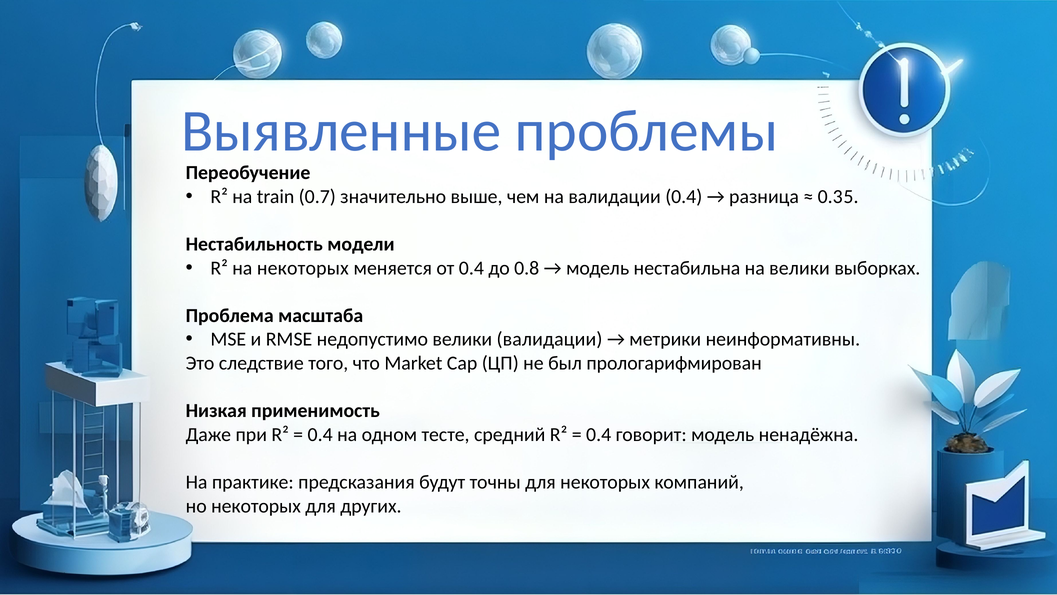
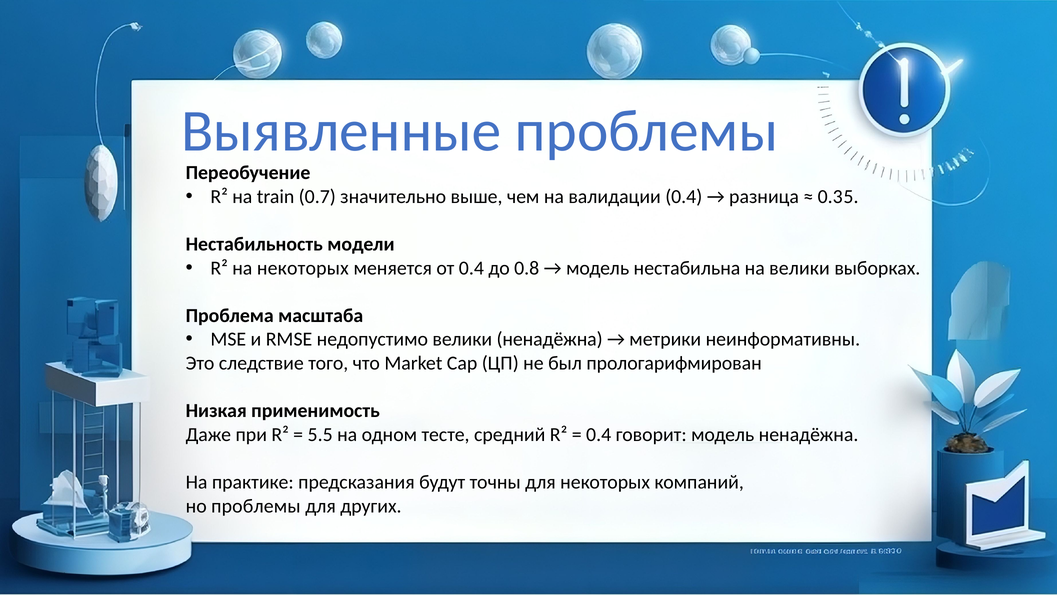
велики валидации: валидации -> ненадёжна
0.4 at (320, 434): 0.4 -> 5.5
но некоторых: некоторых -> проблемы
